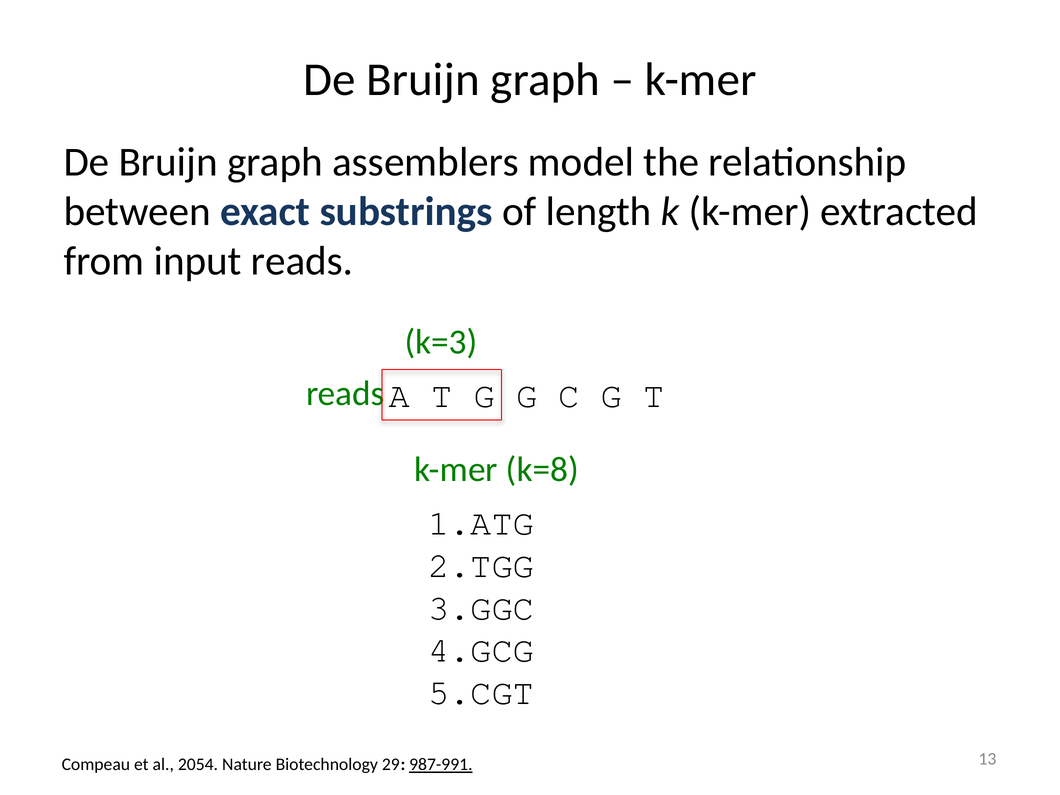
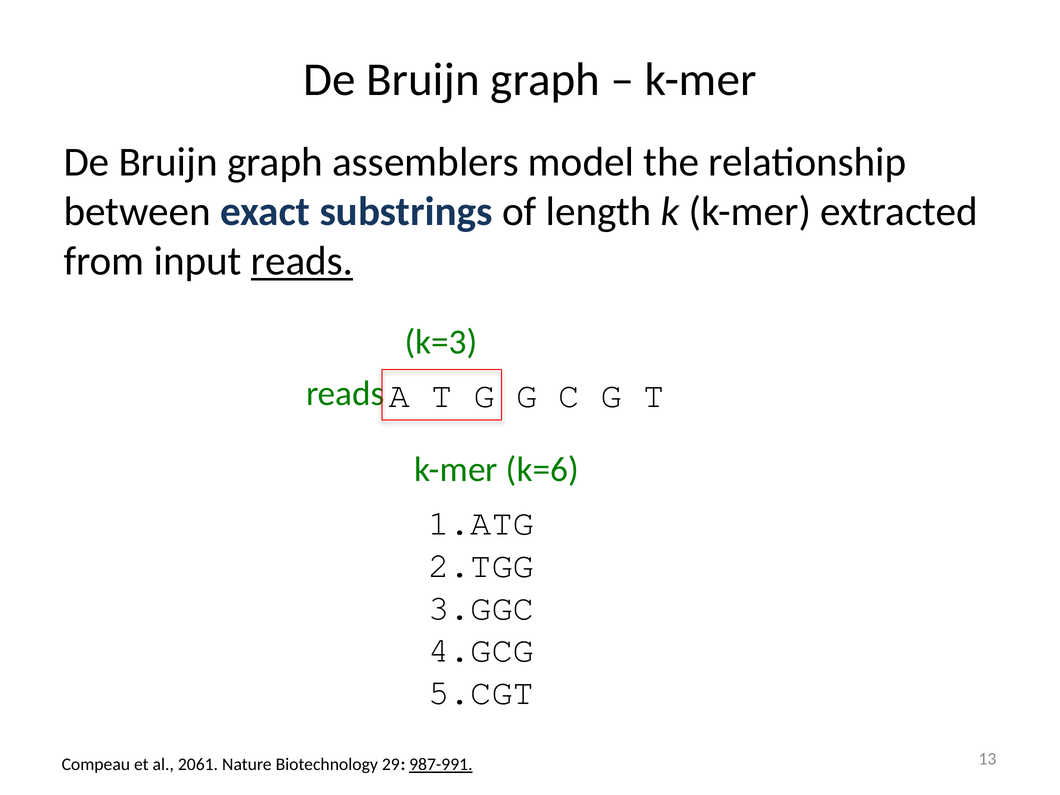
reads at (302, 261) underline: none -> present
k=8: k=8 -> k=6
2054: 2054 -> 2061
